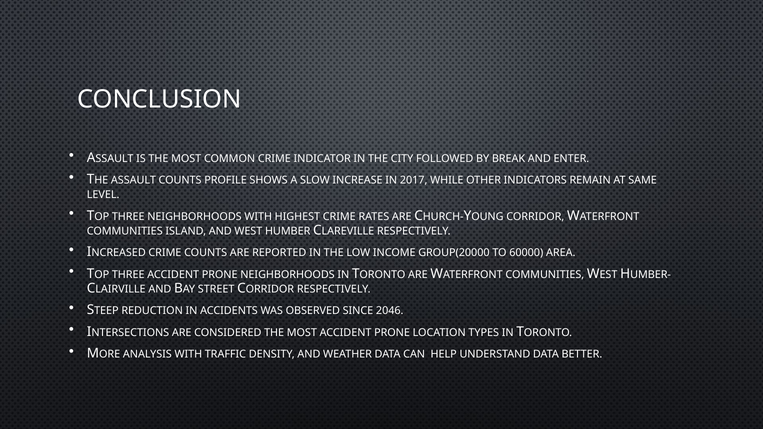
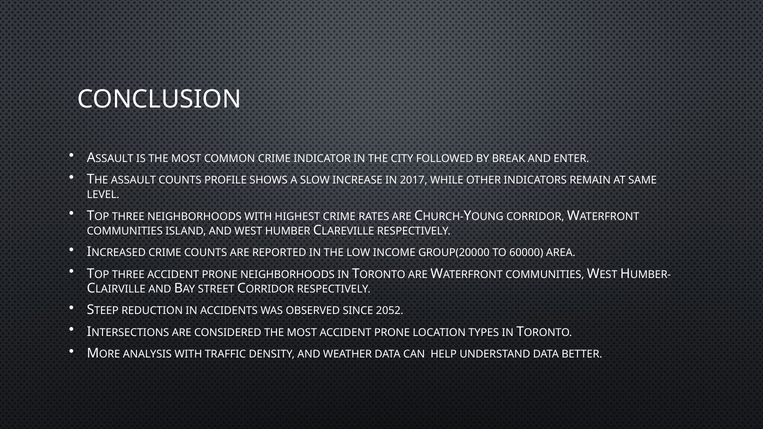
2046: 2046 -> 2052
